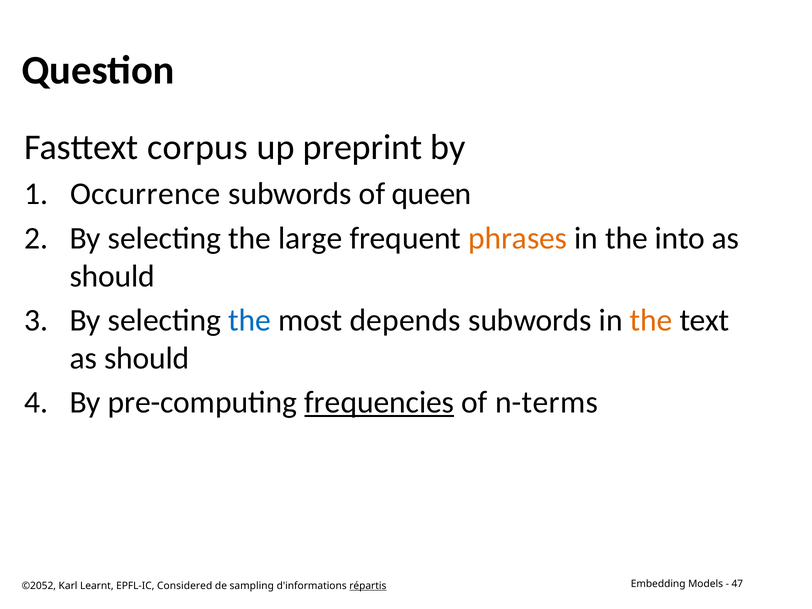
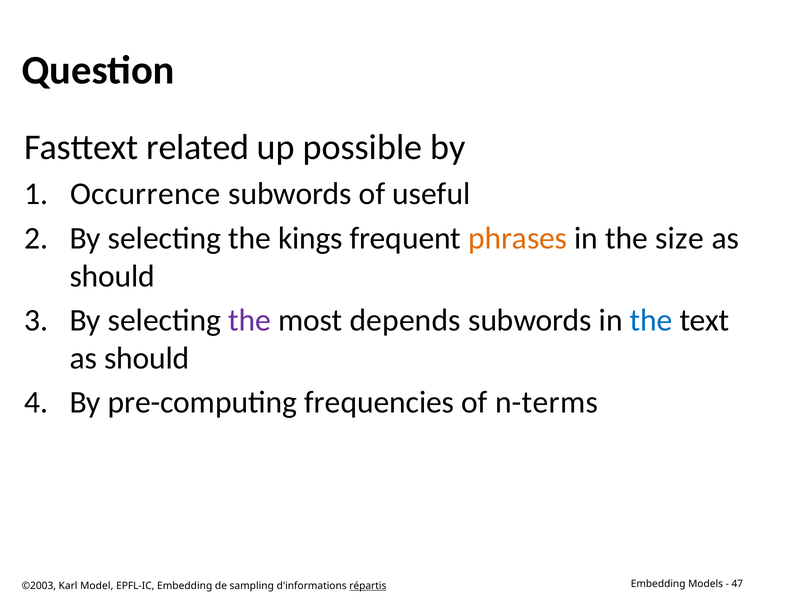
corpus: corpus -> related
preprint: preprint -> possible
queen: queen -> useful
large: large -> kings
into: into -> size
the at (250, 320) colour: blue -> purple
the at (651, 320) colour: orange -> blue
frequencies underline: present -> none
©2052: ©2052 -> ©2003
Learnt: Learnt -> Model
EPFL-IC Considered: Considered -> Embedding
